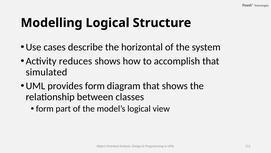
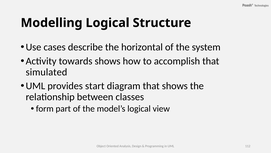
reduces: reduces -> towards
provides form: form -> start
